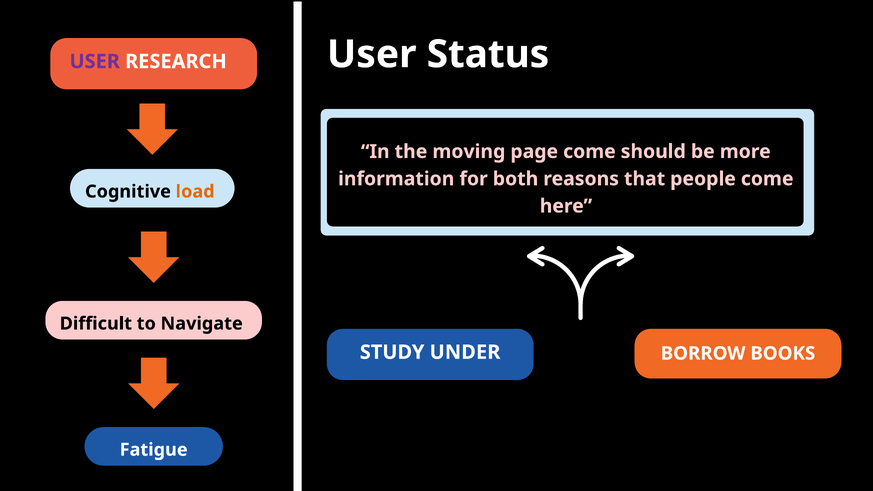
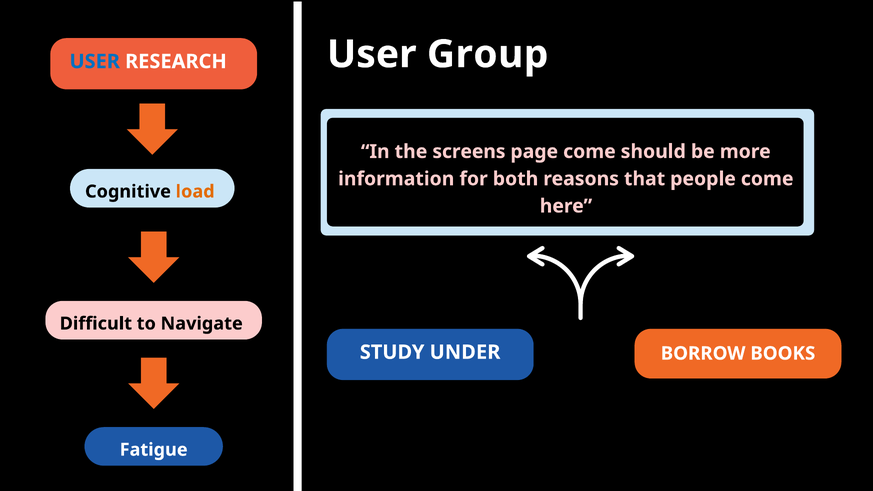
USER at (95, 62) colour: purple -> blue
Status: Status -> Group
moving: moving -> screens
